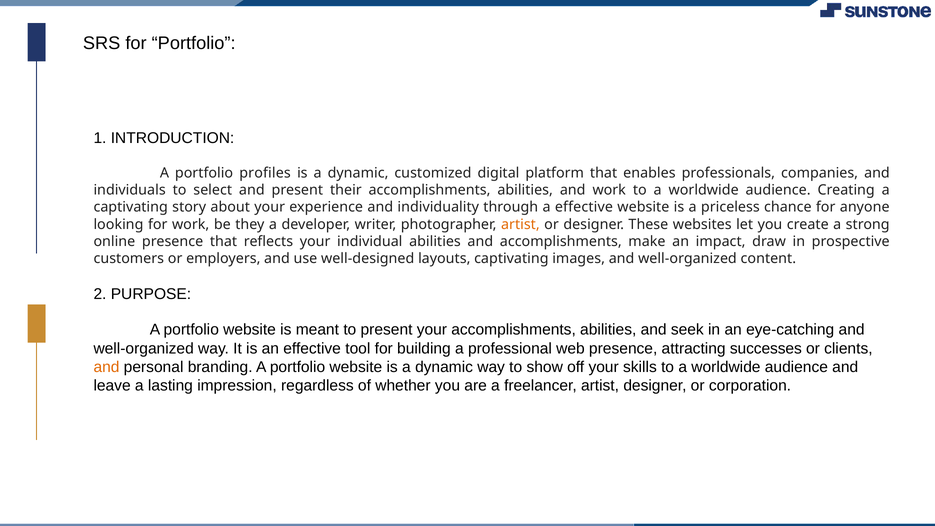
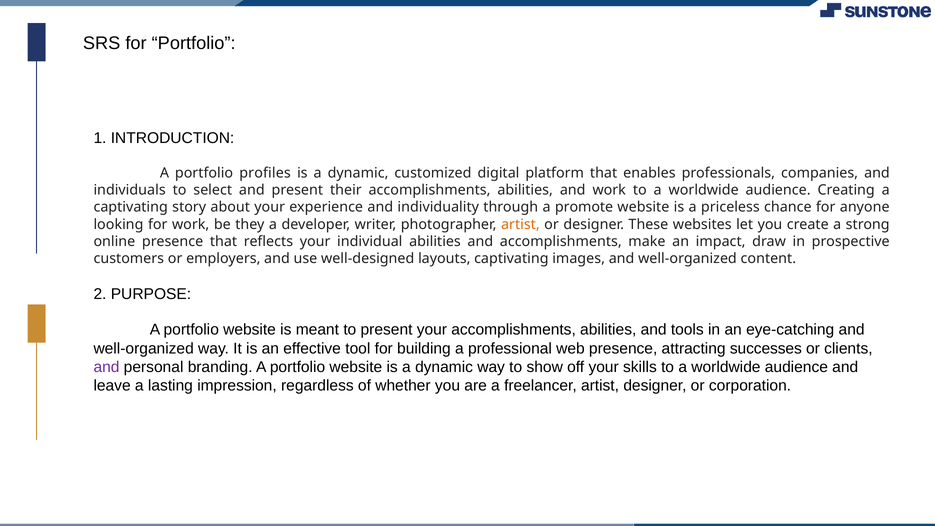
a effective: effective -> promote
seek: seek -> tools
and at (107, 367) colour: orange -> purple
